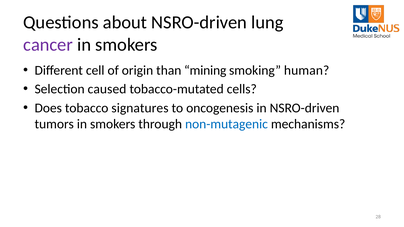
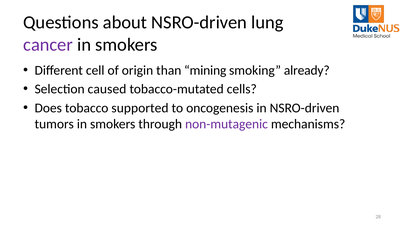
human: human -> already
signatures: signatures -> supported
non-mutagenic colour: blue -> purple
